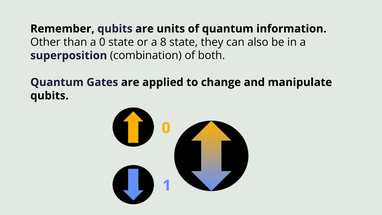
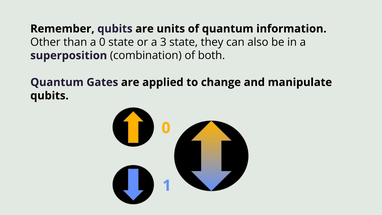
8: 8 -> 3
